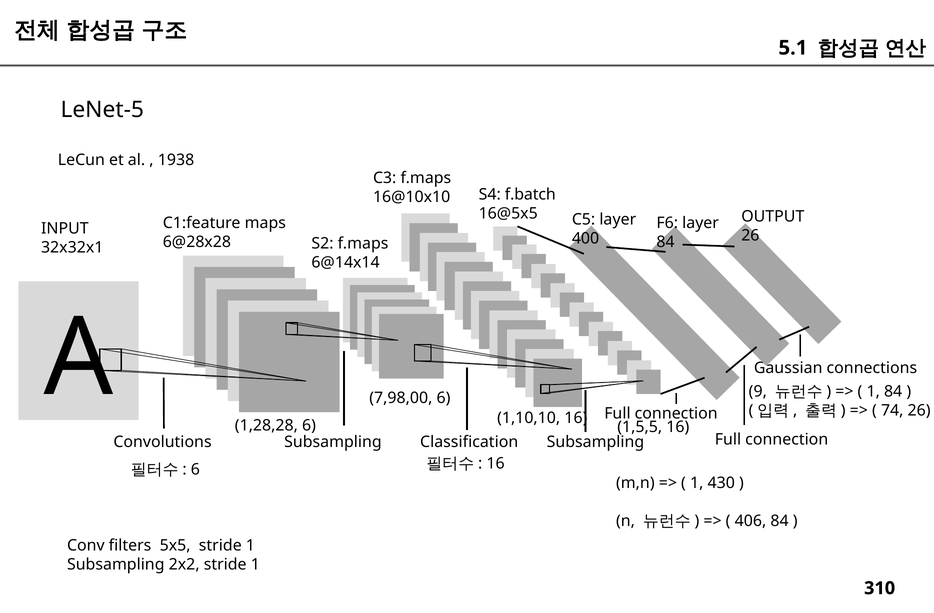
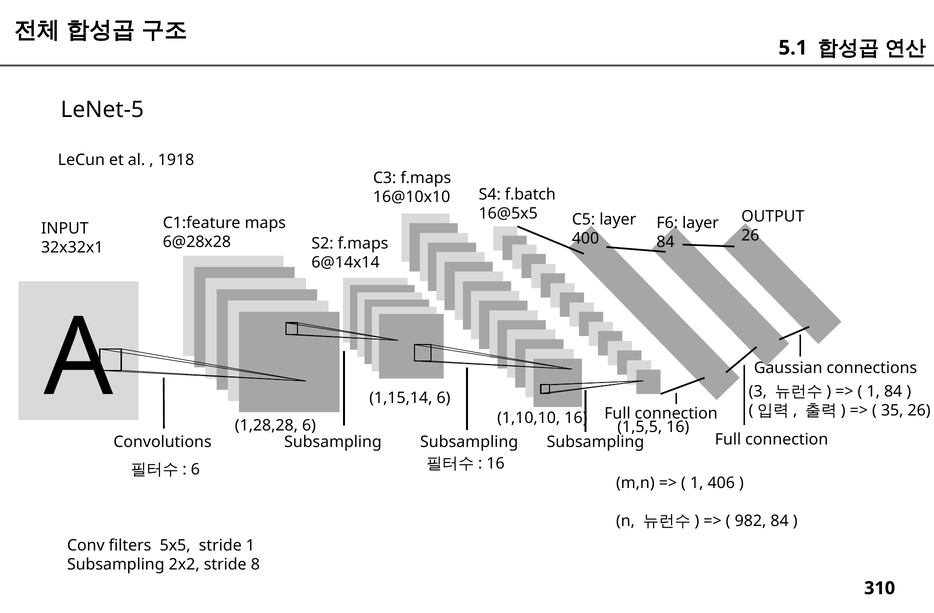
1938: 1938 -> 1918
9: 9 -> 3
7,98,00: 7,98,00 -> 1,15,14
74: 74 -> 35
Convolutions Subsampling Classification: Classification -> Subsampling
430: 430 -> 406
406: 406 -> 982
2x2 stride 1: 1 -> 8
